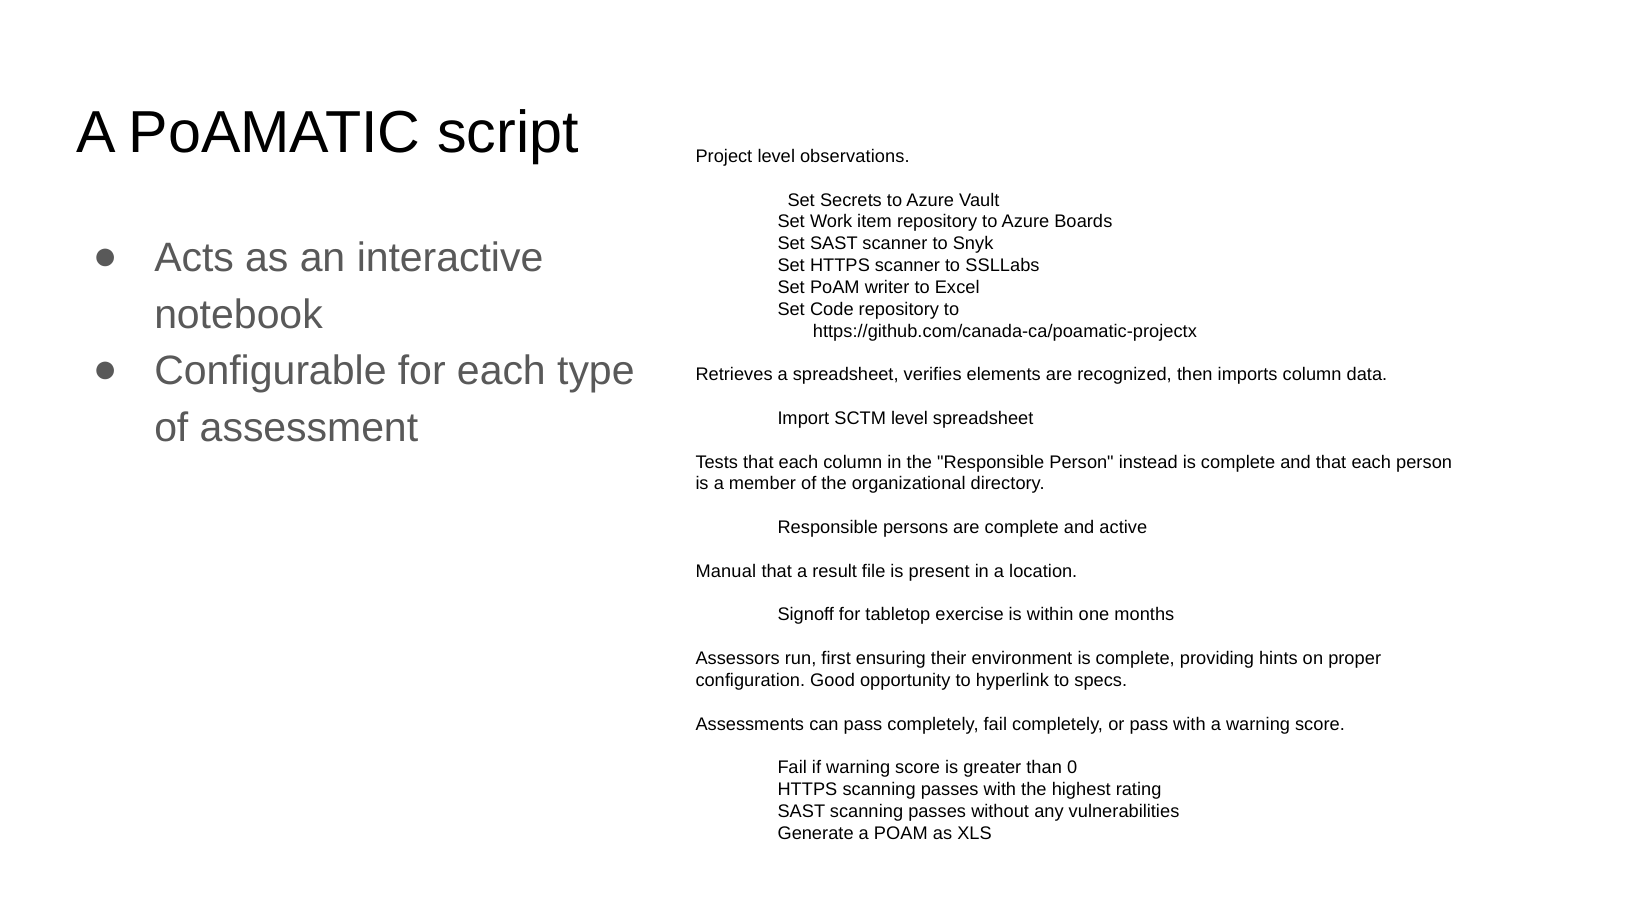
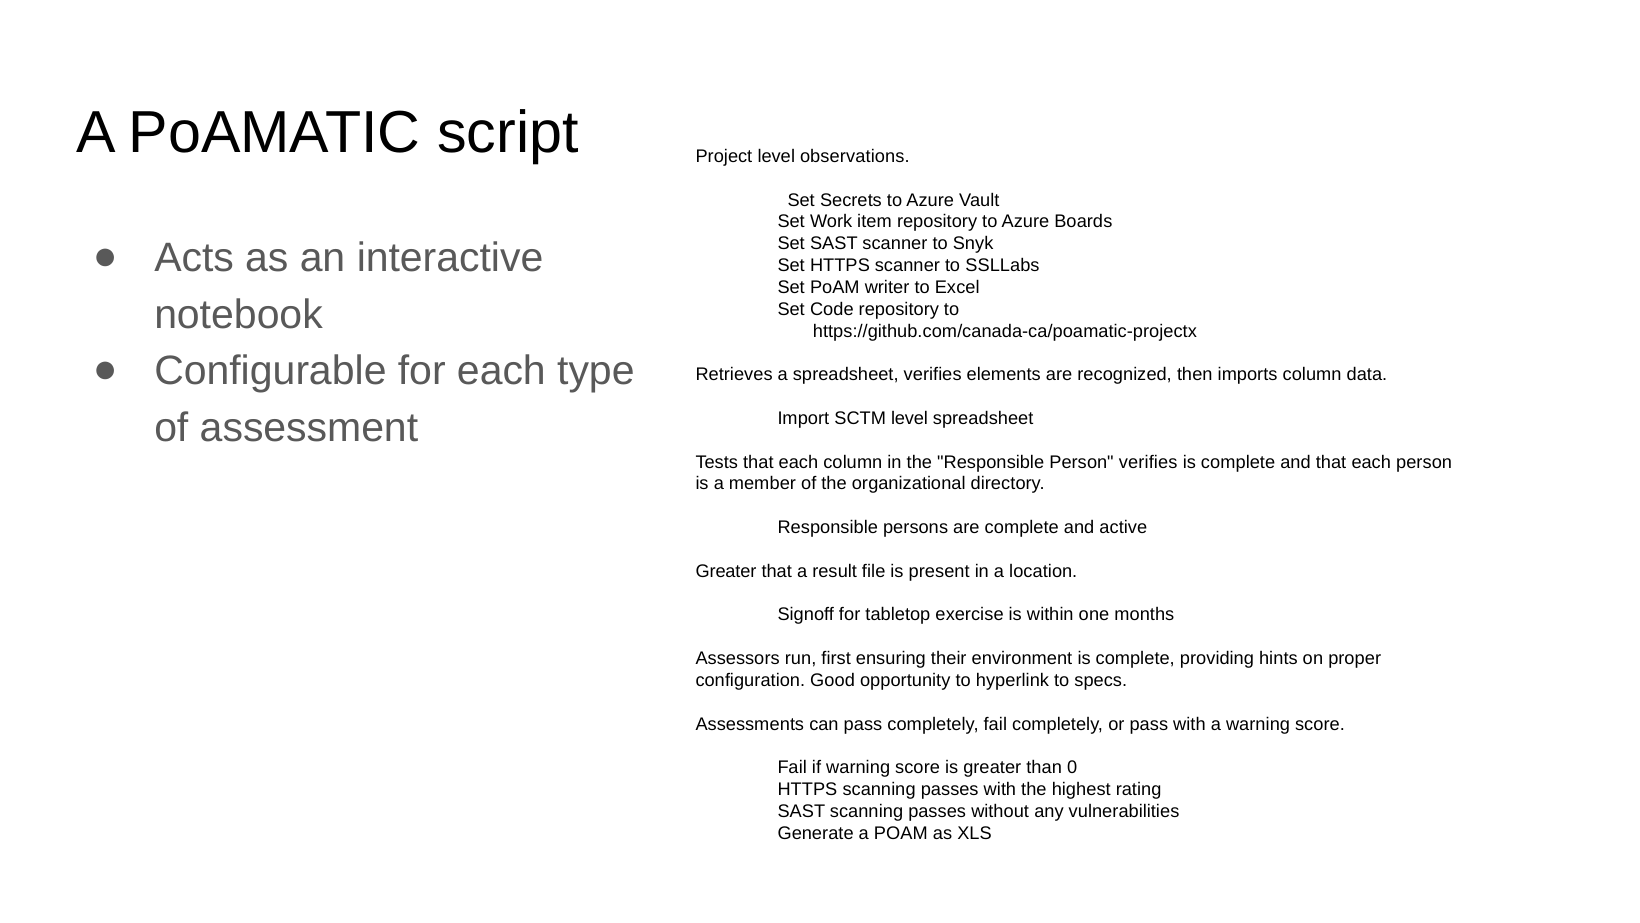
Person instead: instead -> verifies
Manual at (726, 571): Manual -> Greater
